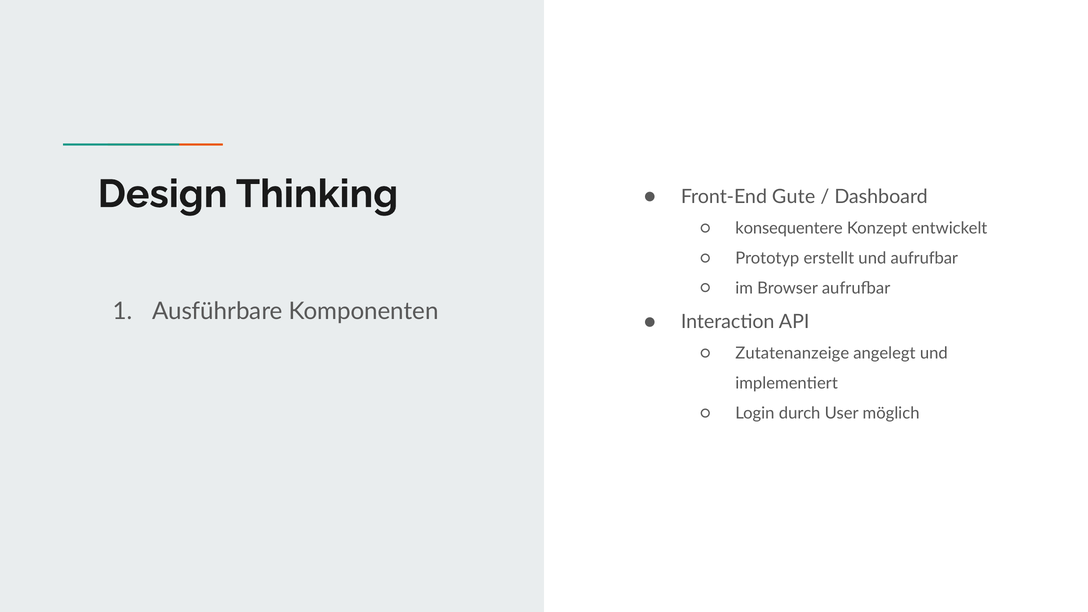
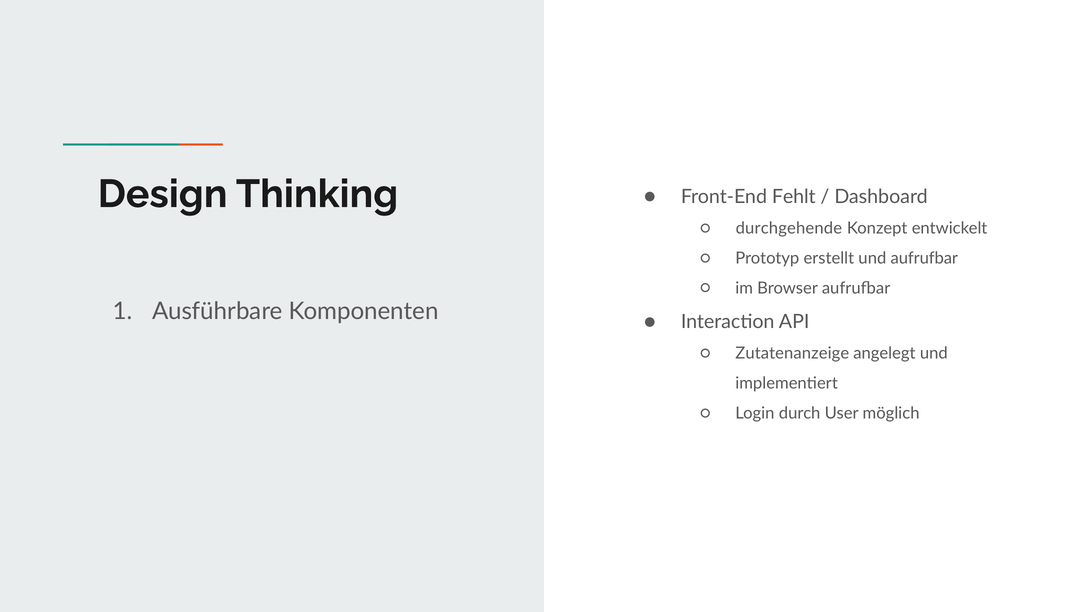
Gute: Gute -> Fehlt
konsequentere: konsequentere -> durchgehende
